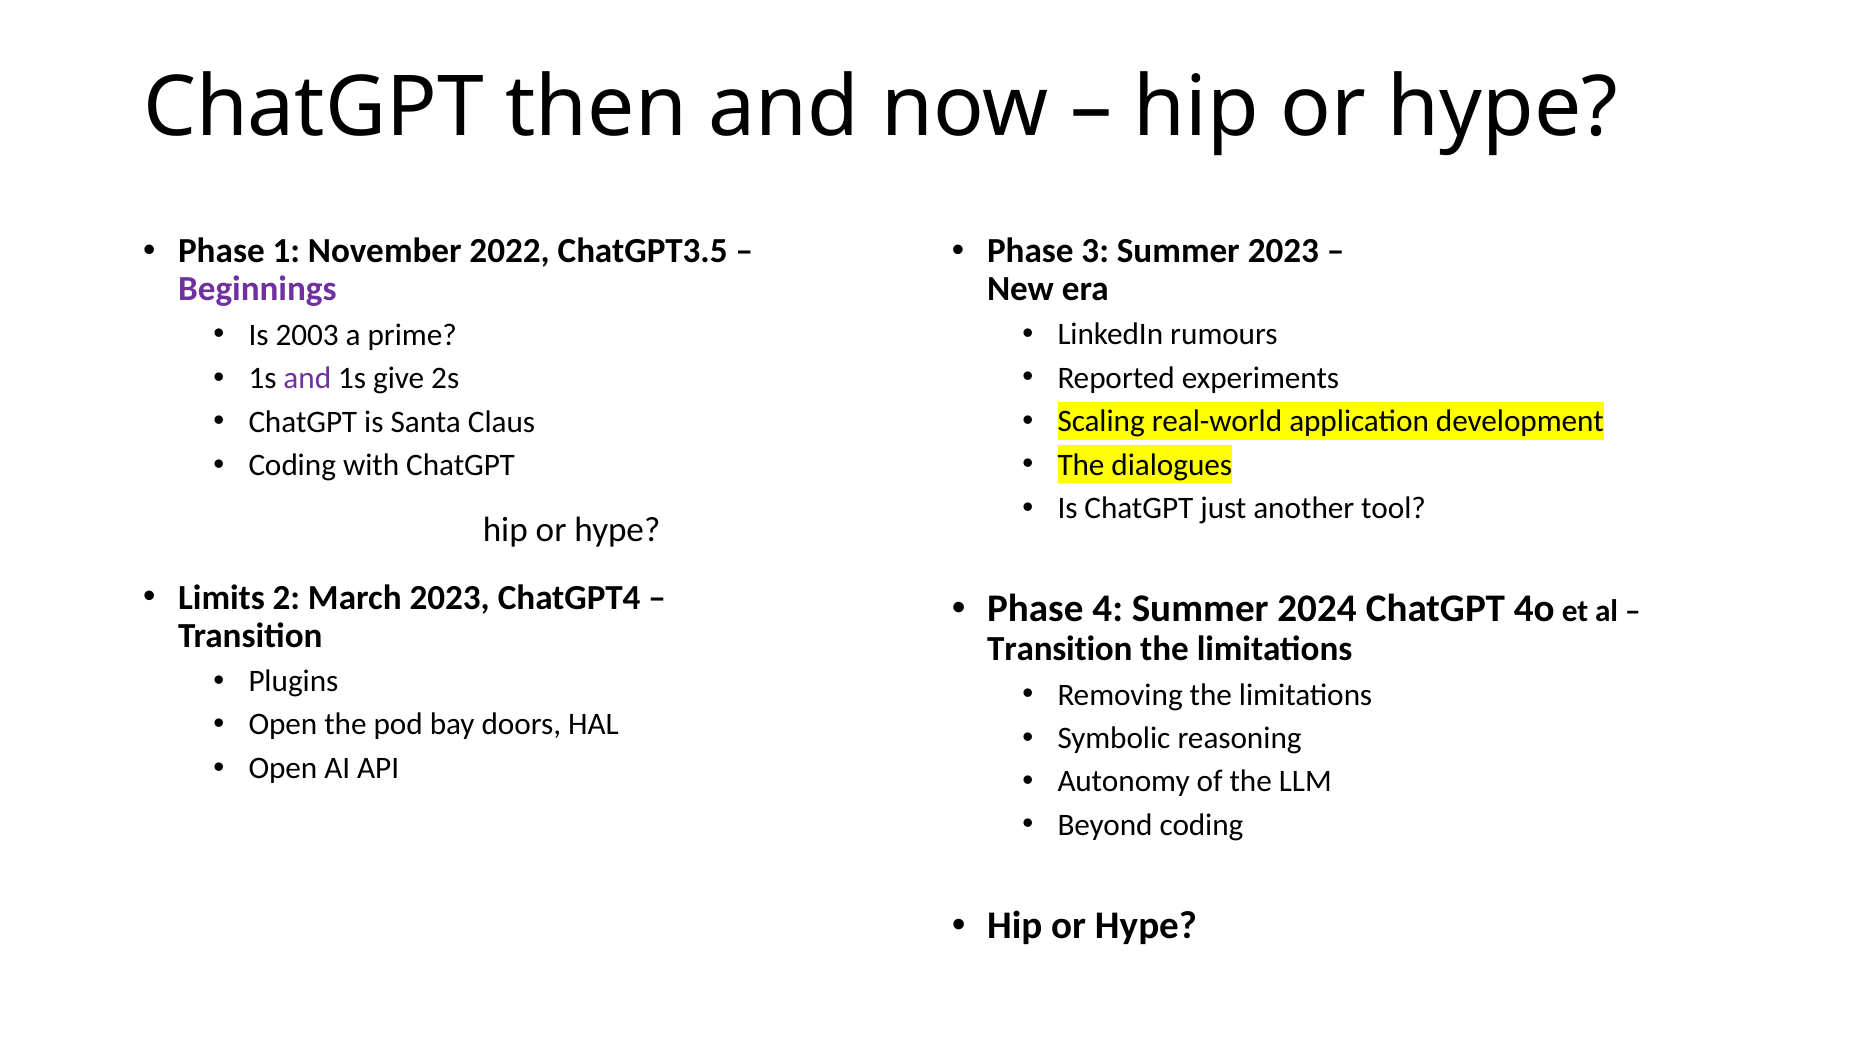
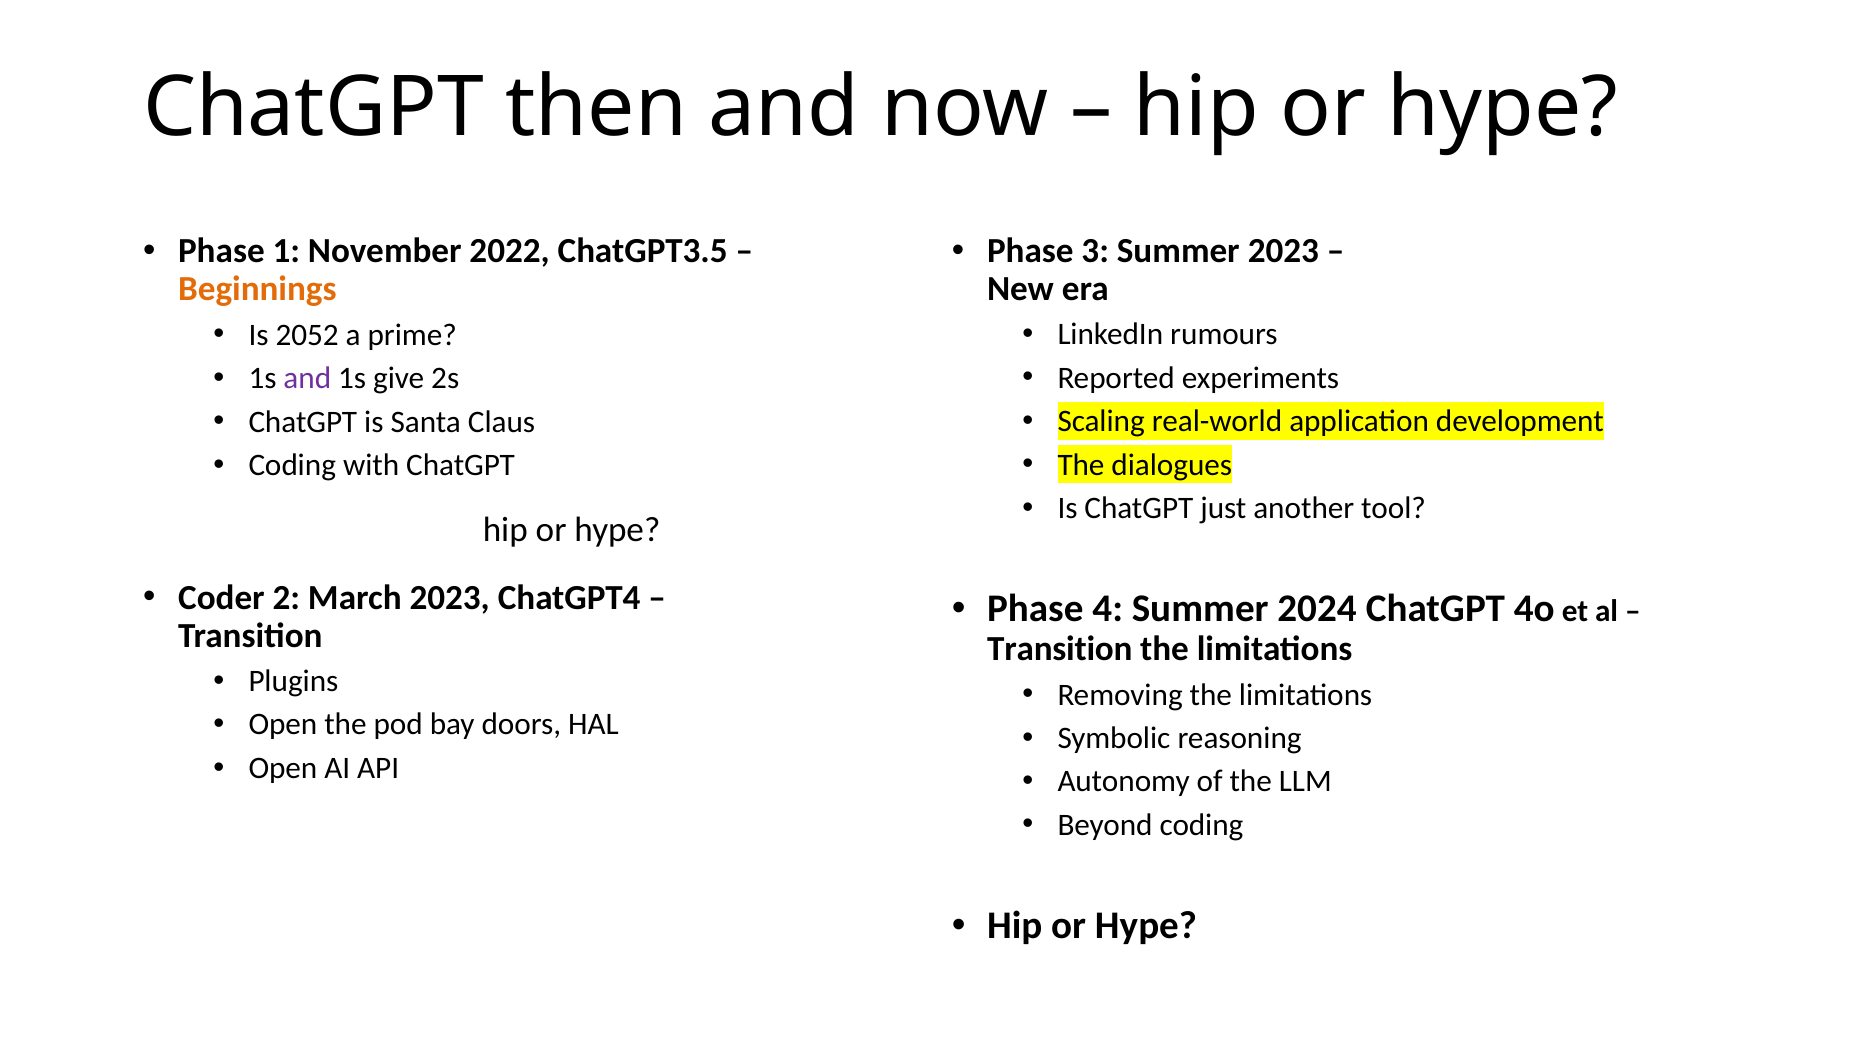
Beginnings colour: purple -> orange
2003: 2003 -> 2052
Limits: Limits -> Coder
